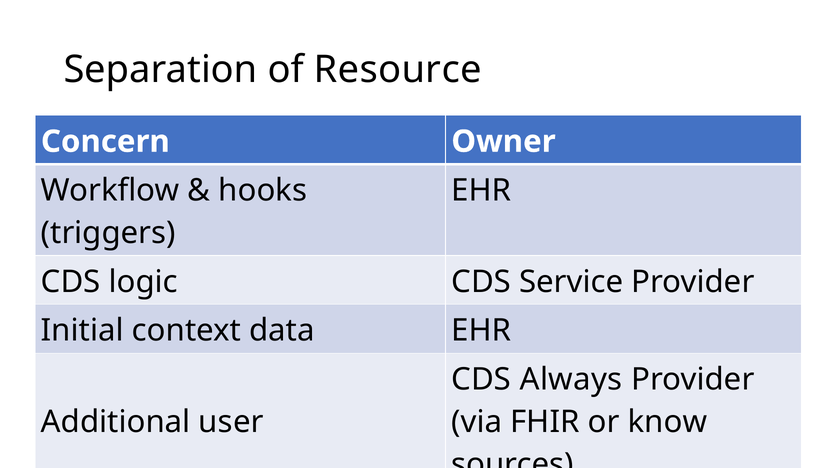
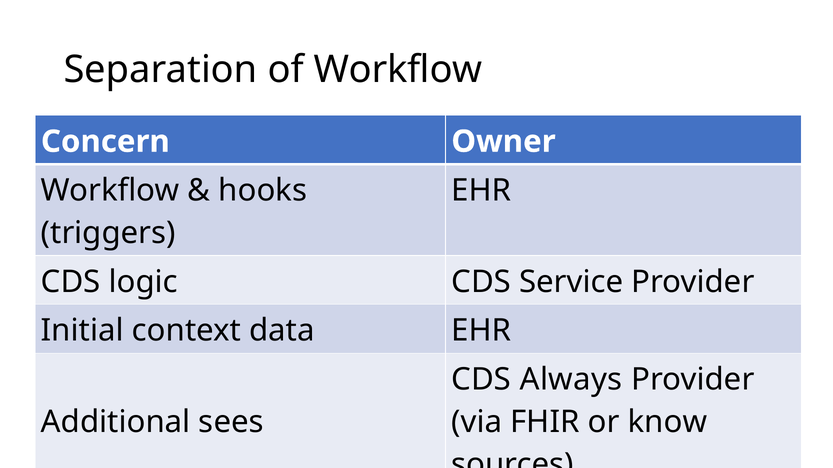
of Resource: Resource -> Workflow
user: user -> sees
